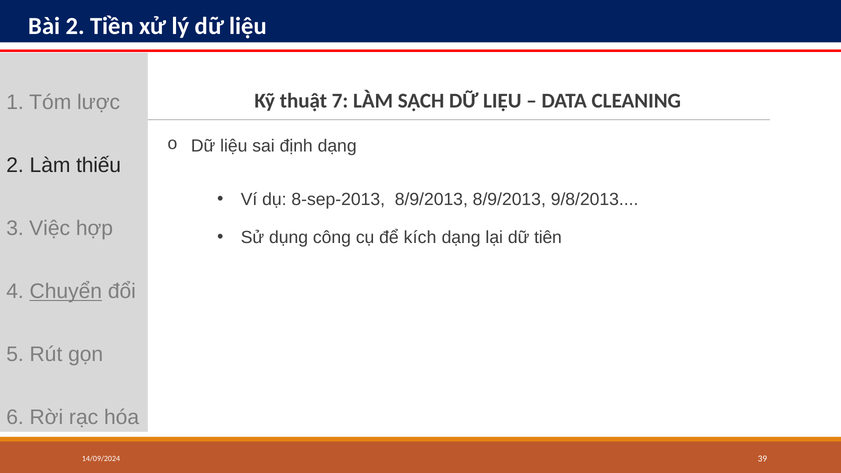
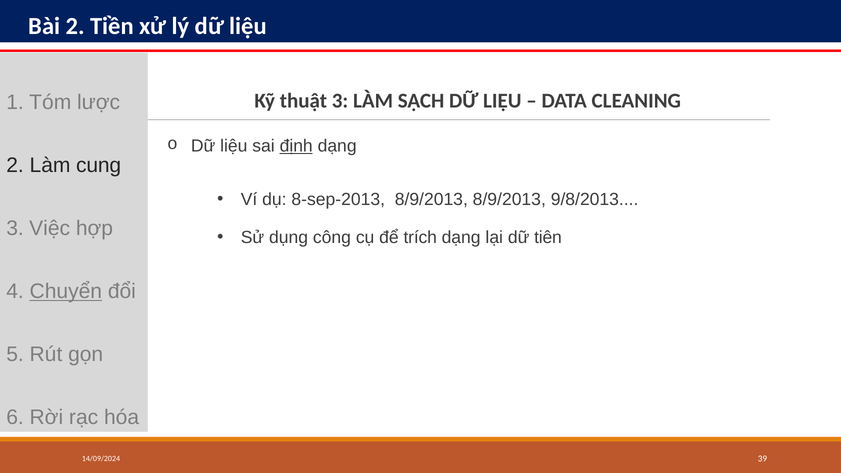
thuật 7: 7 -> 3
định underline: none -> present
thiếu: thiếu -> cung
kích: kích -> trích
